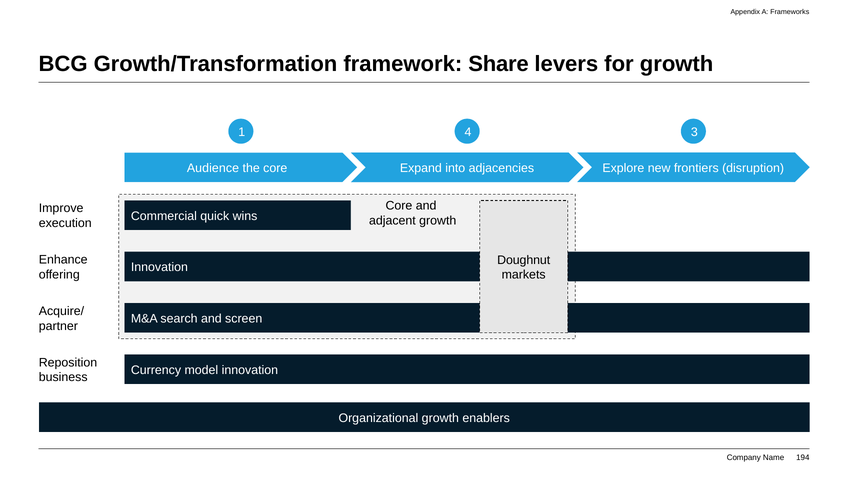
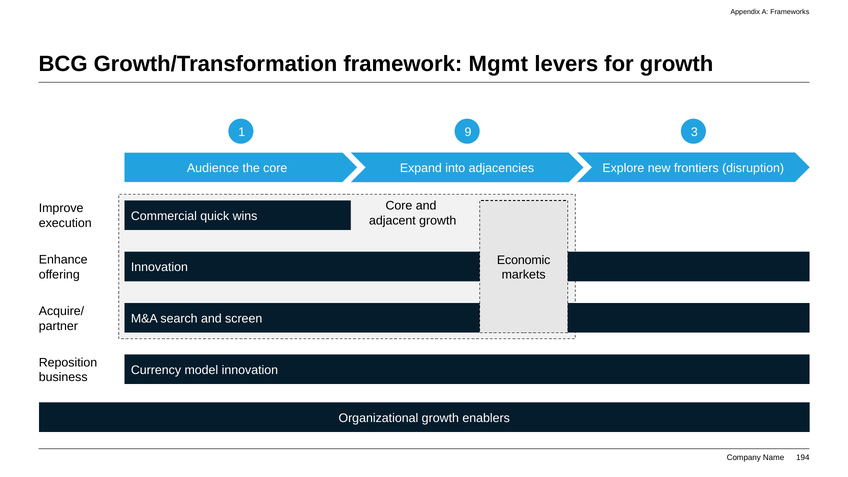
Share: Share -> Mgmt
4: 4 -> 9
Doughnut: Doughnut -> Economic
